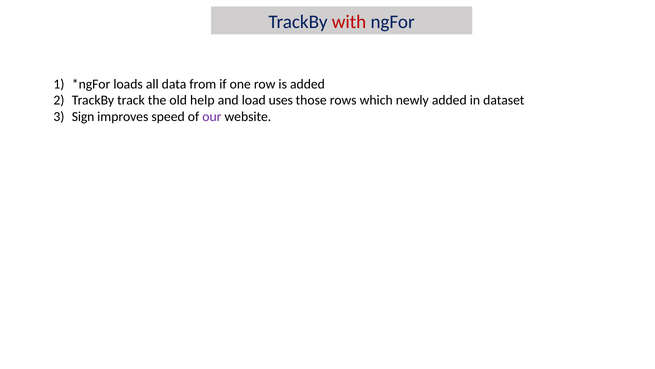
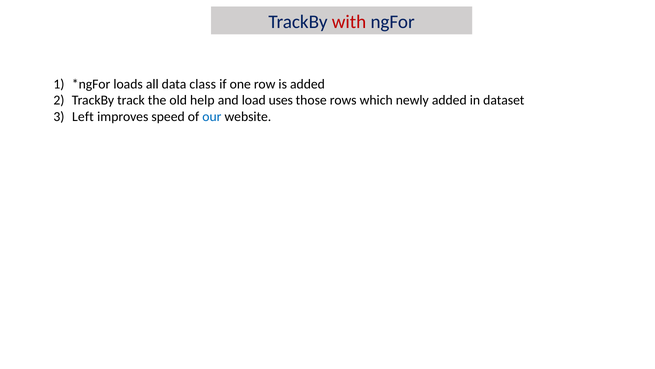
from: from -> class
Sign: Sign -> Left
our colour: purple -> blue
